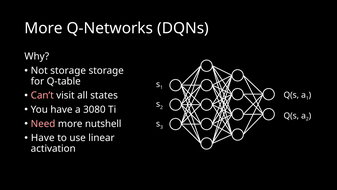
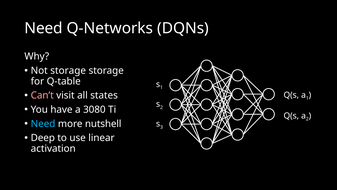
More at (44, 28): More -> Need
Need at (43, 123) colour: pink -> light blue
Have at (43, 138): Have -> Deep
